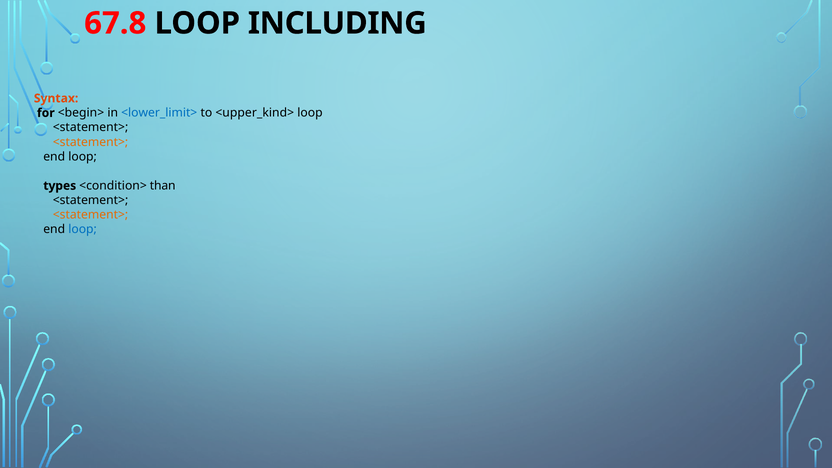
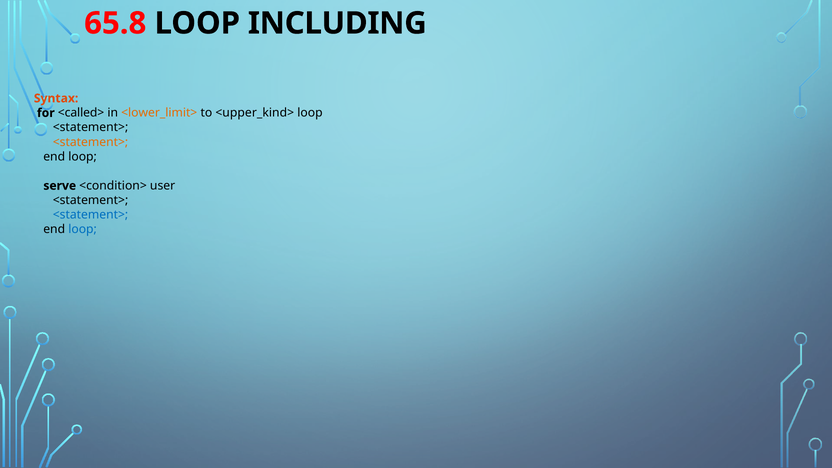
67.8: 67.8 -> 65.8
<begin>: <begin> -> <called>
<lower_limit> colour: blue -> orange
types: types -> serve
than: than -> user
<statement> at (91, 215) colour: orange -> blue
